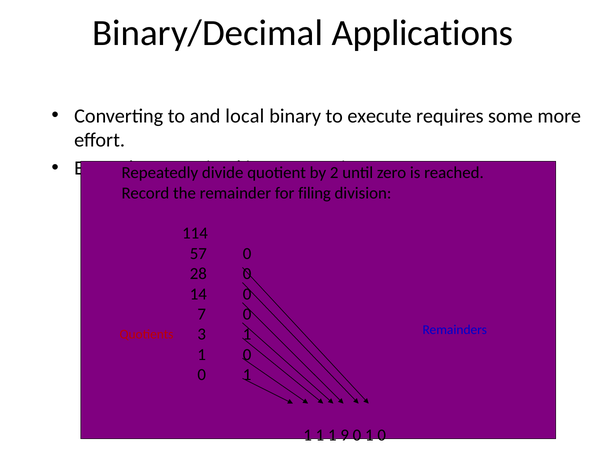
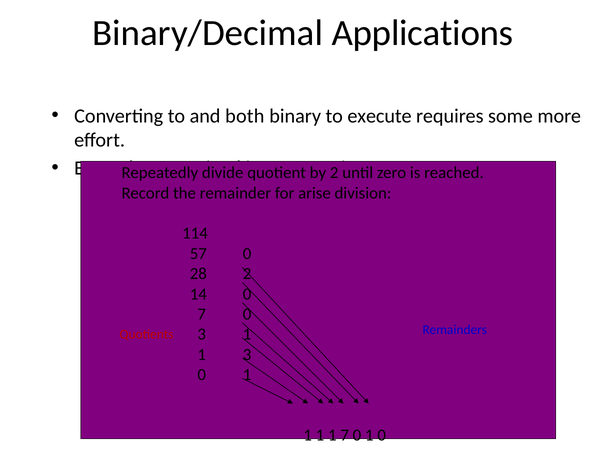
local: local -> both
filing: filing -> arise
28 0: 0 -> 2
0 at (247, 355): 0 -> 3
1 9: 9 -> 7
